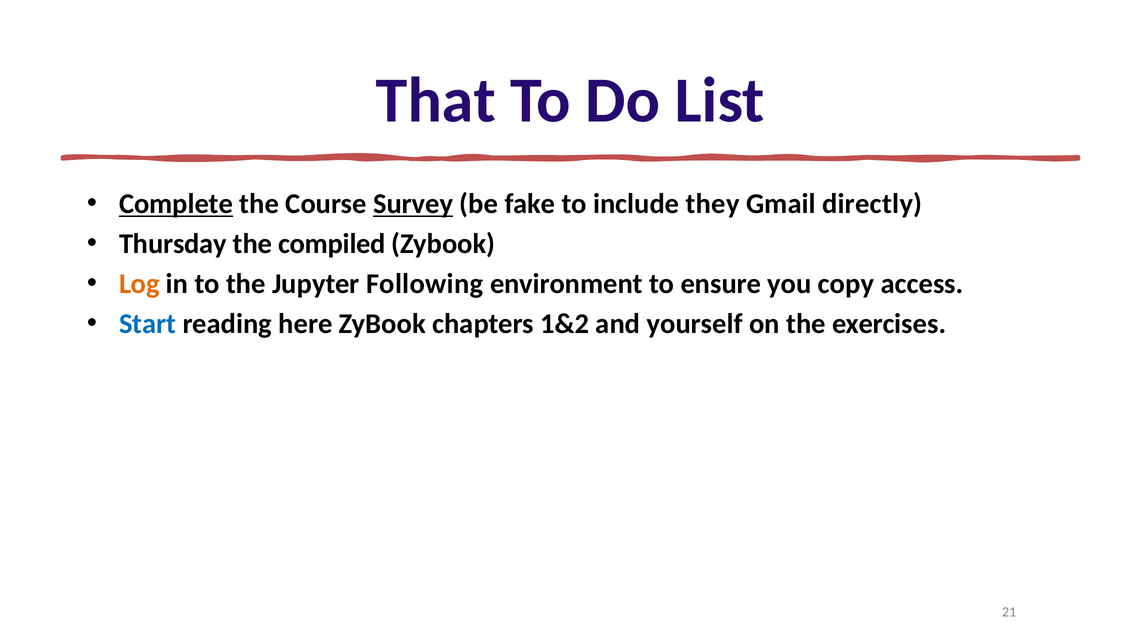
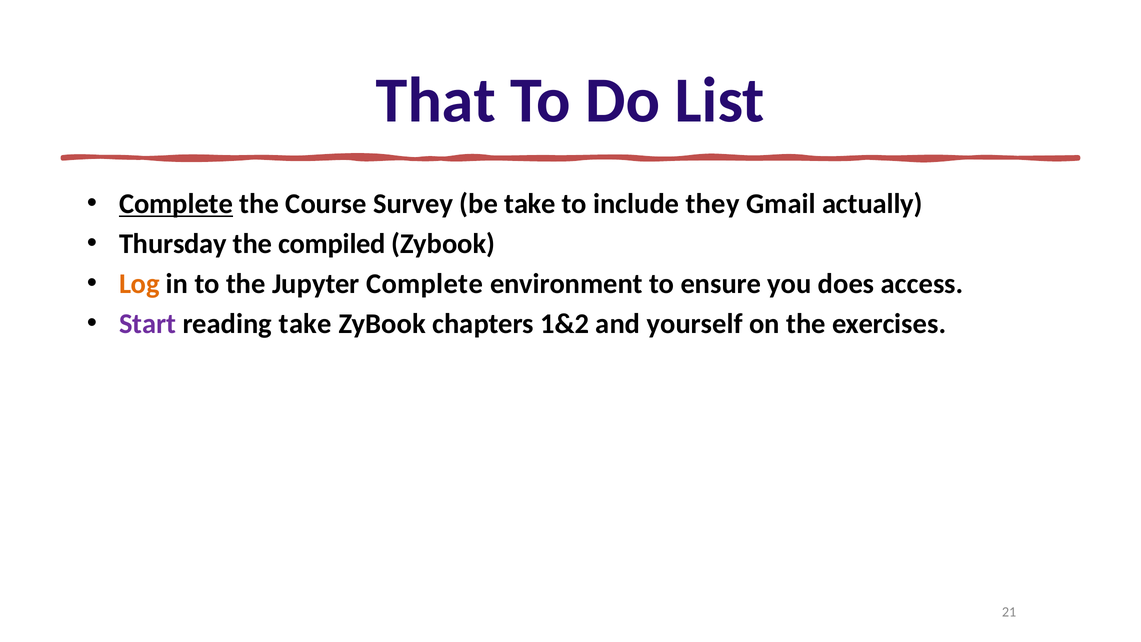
Survey underline: present -> none
be fake: fake -> take
directly: directly -> actually
Jupyter Following: Following -> Complete
copy: copy -> does
Start colour: blue -> purple
reading here: here -> take
